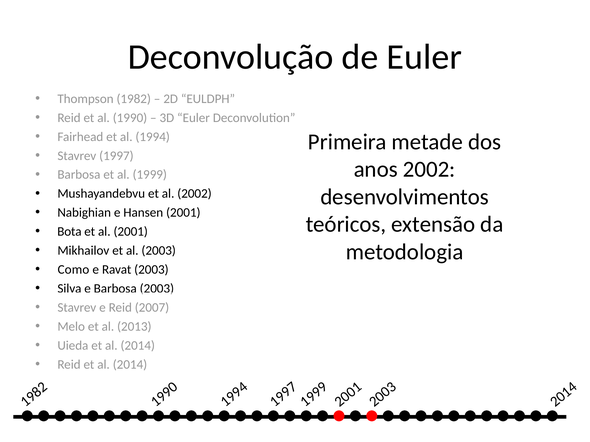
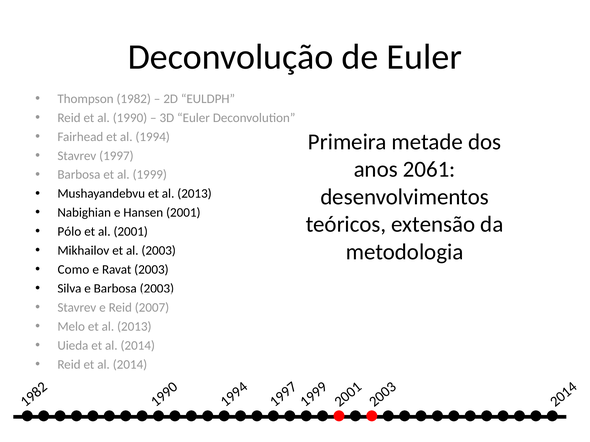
anos 2002: 2002 -> 2061
Mushayandebvu et al 2002: 2002 -> 2013
Bota: Bota -> Pólo
